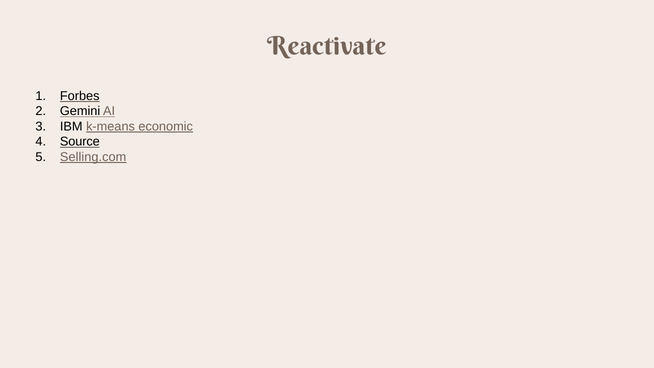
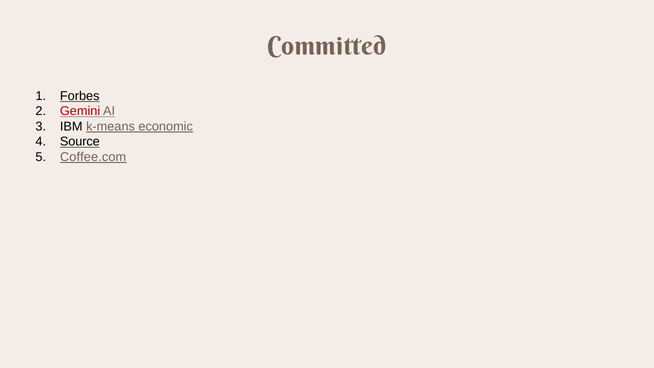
Reactivate: Reactivate -> Committed
Gemini colour: black -> red
Selling.com: Selling.com -> Coffee.com
